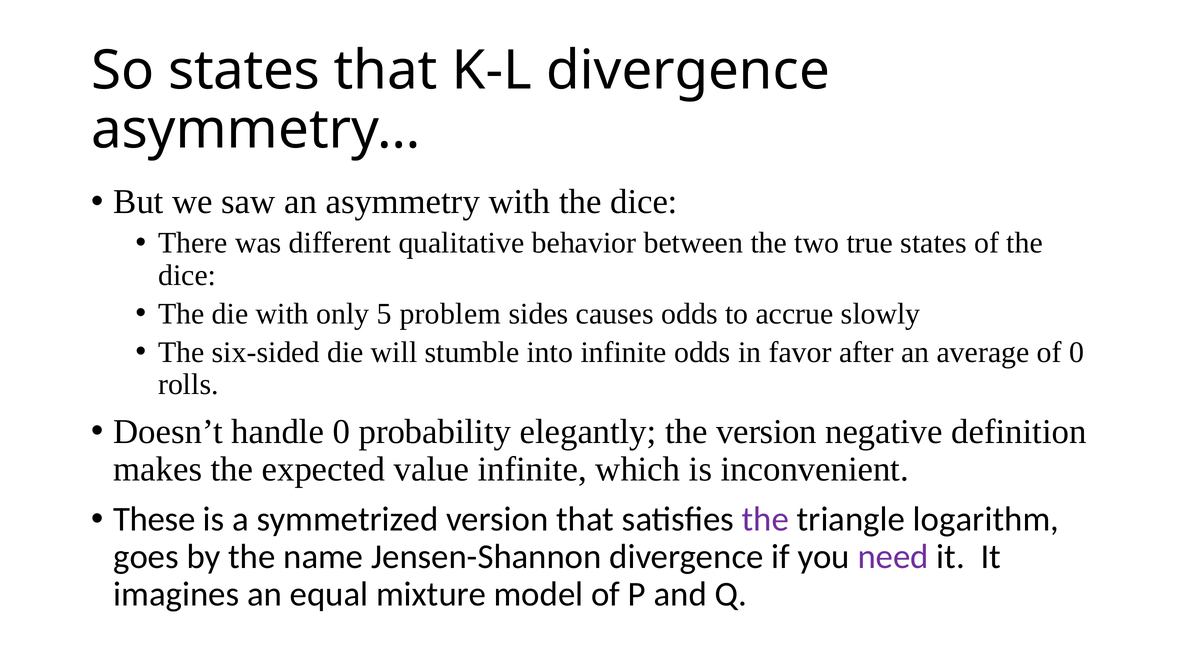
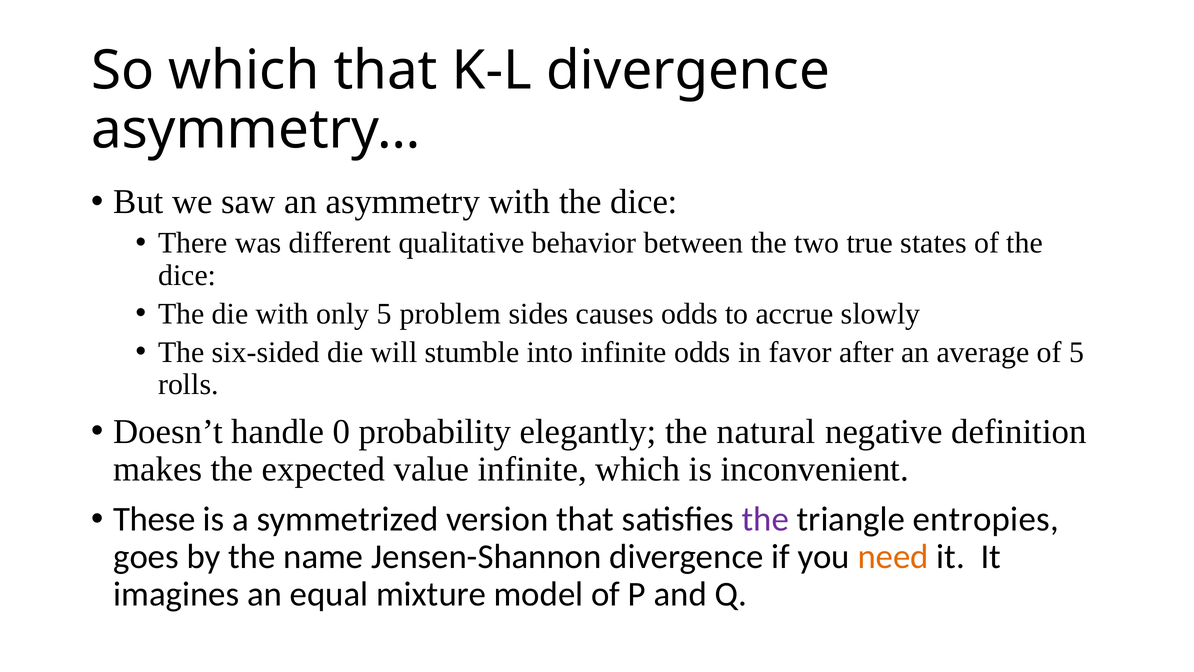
So states: states -> which
of 0: 0 -> 5
the version: version -> natural
logarithm: logarithm -> entropies
need colour: purple -> orange
